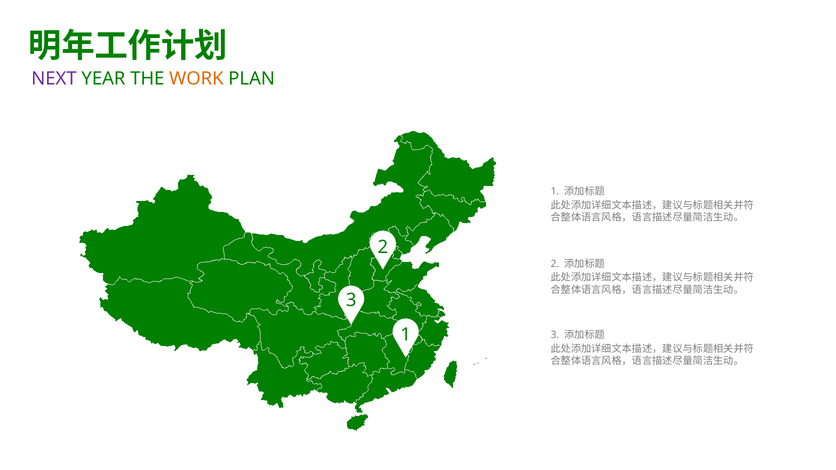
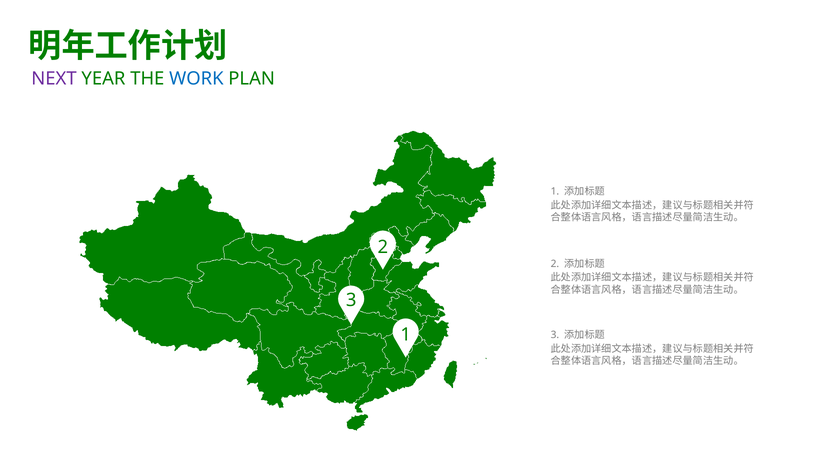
WORK colour: orange -> blue
